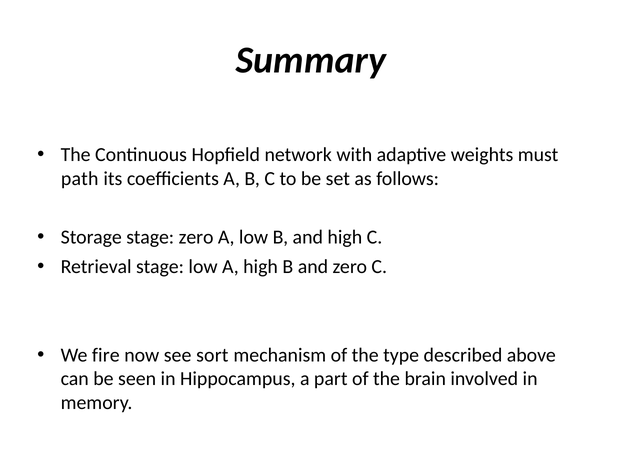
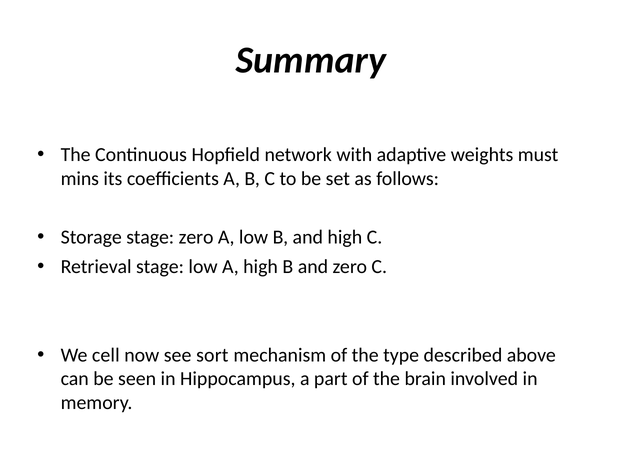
path: path -> mins
fire: fire -> cell
